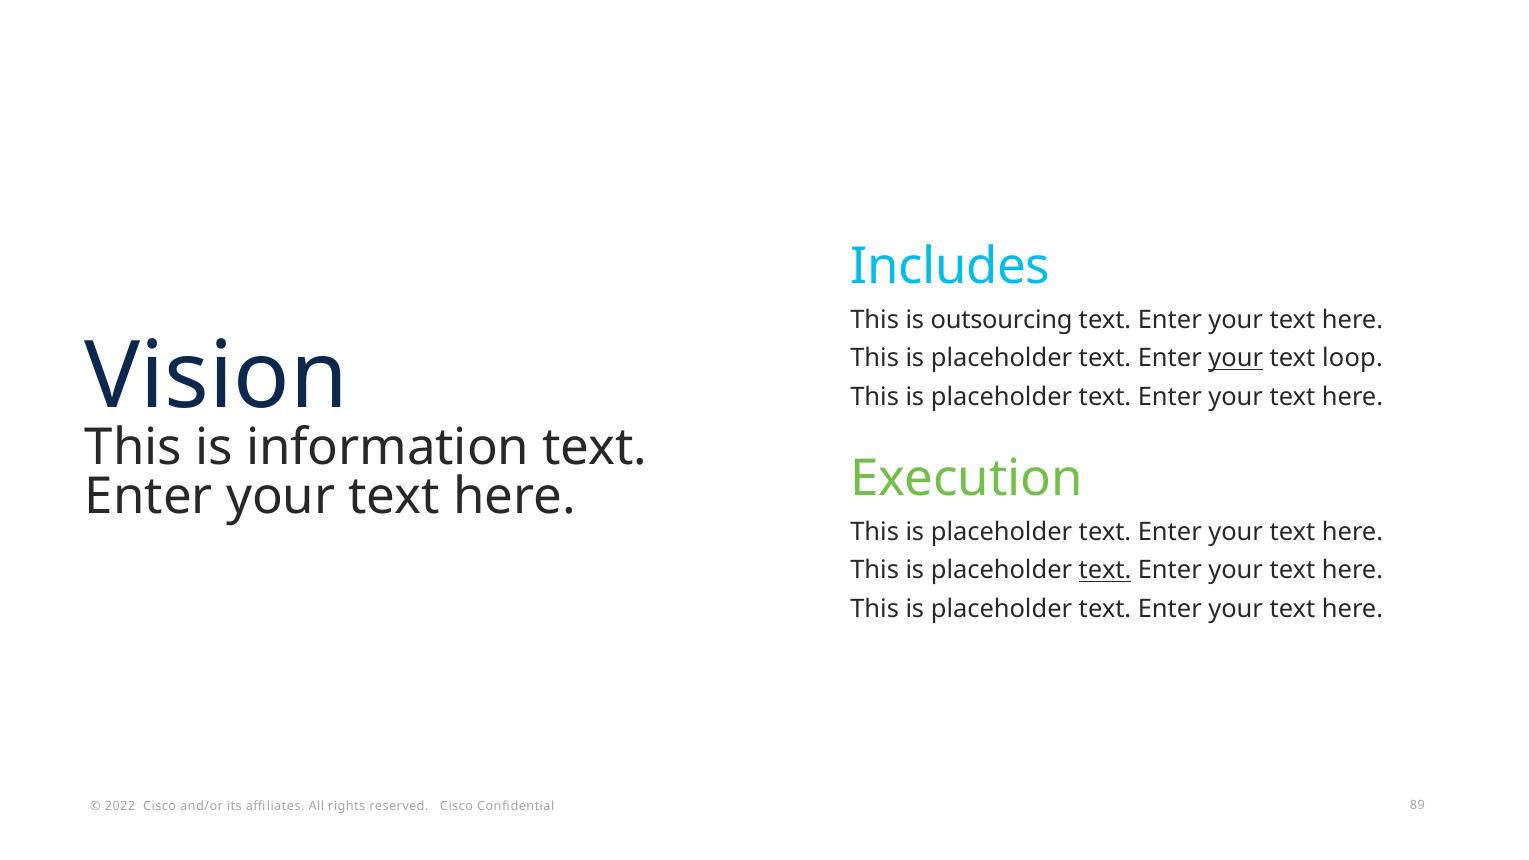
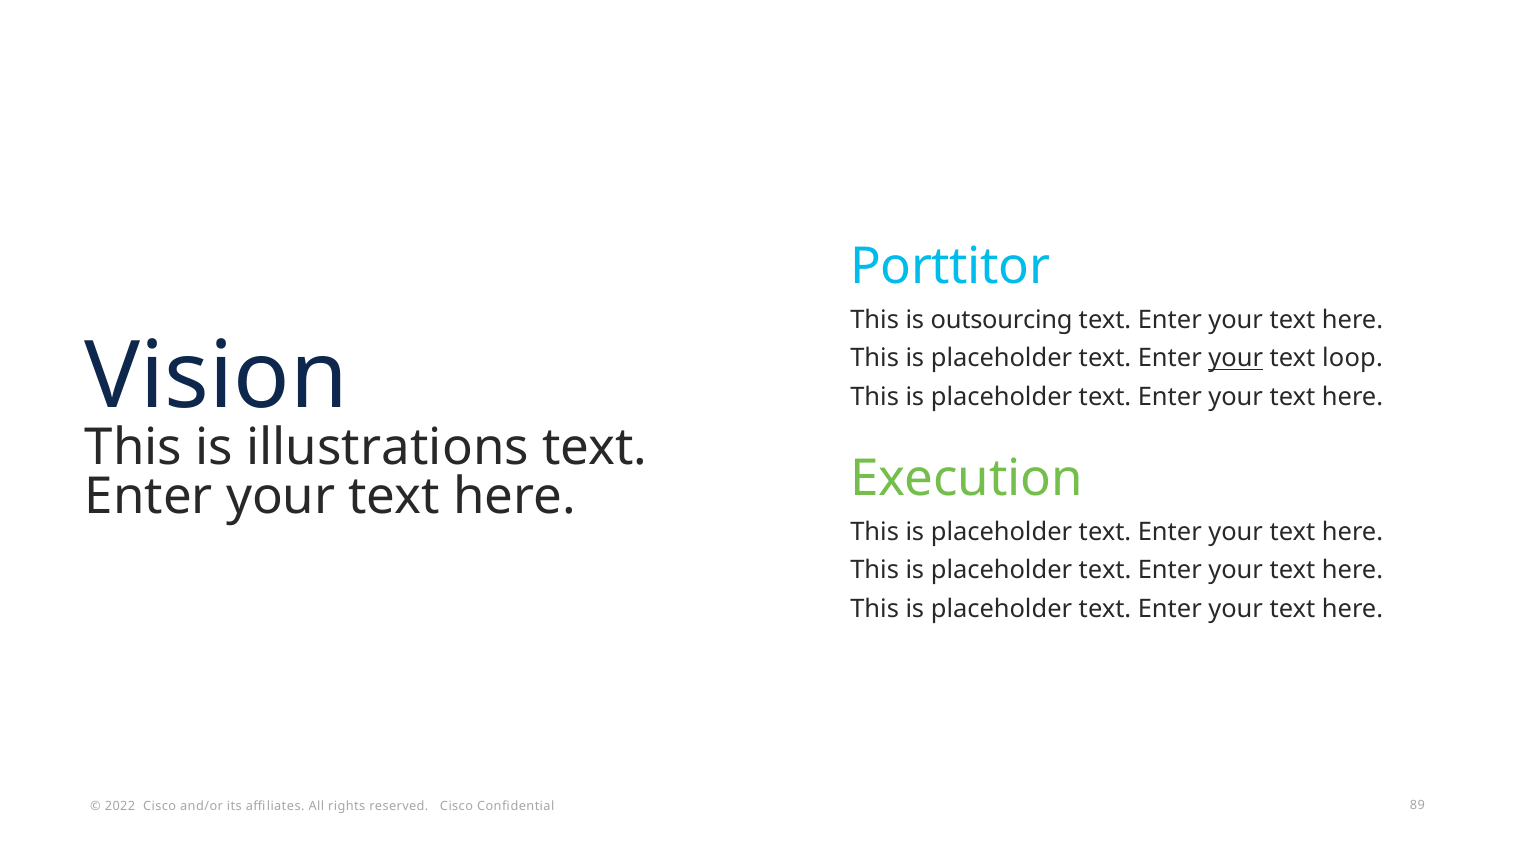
Includes: Includes -> Porttitor
information: information -> illustrations
text at (1105, 571) underline: present -> none
